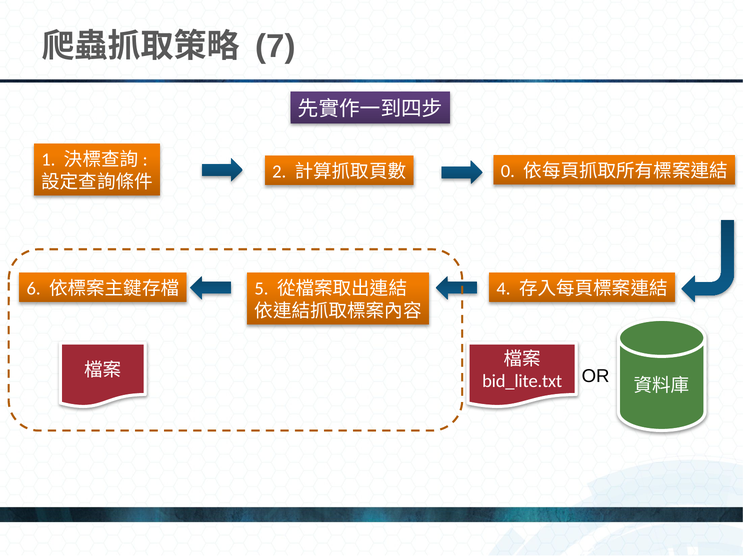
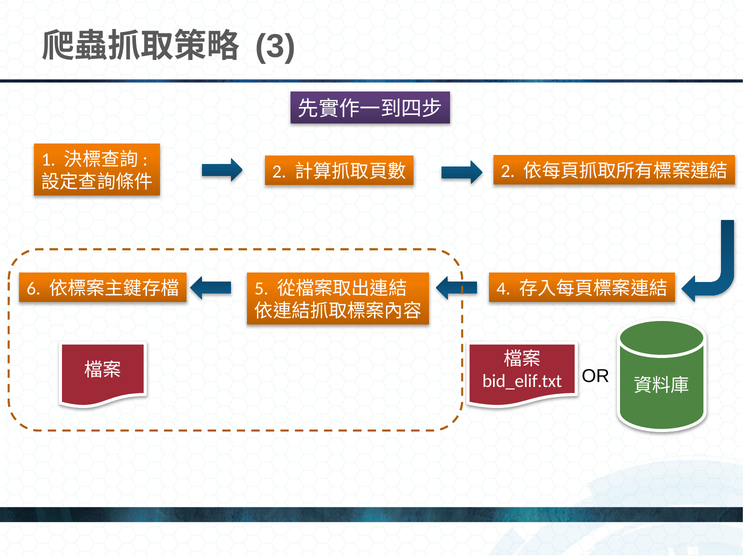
7: 7 -> 3
0 at (508, 171): 0 -> 2
bid_lite.txt: bid_lite.txt -> bid_elif.txt
